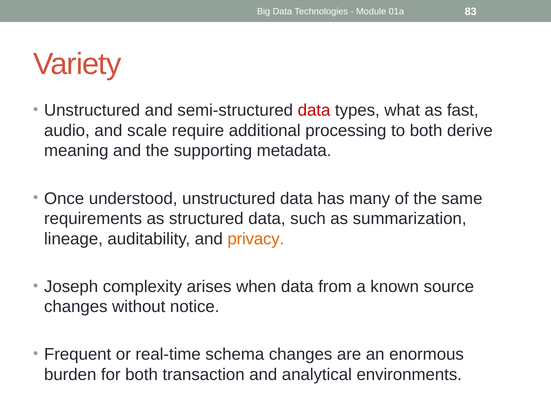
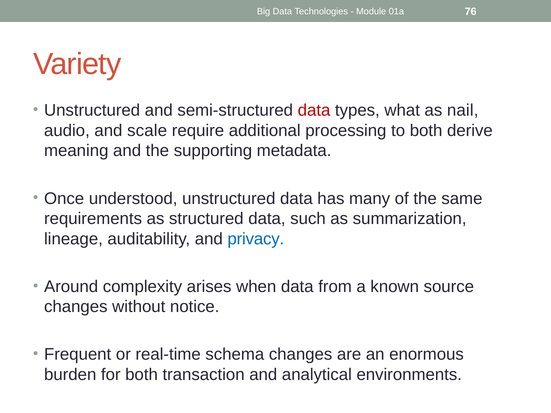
83: 83 -> 76
fast: fast -> nail
privacy colour: orange -> blue
Joseph: Joseph -> Around
